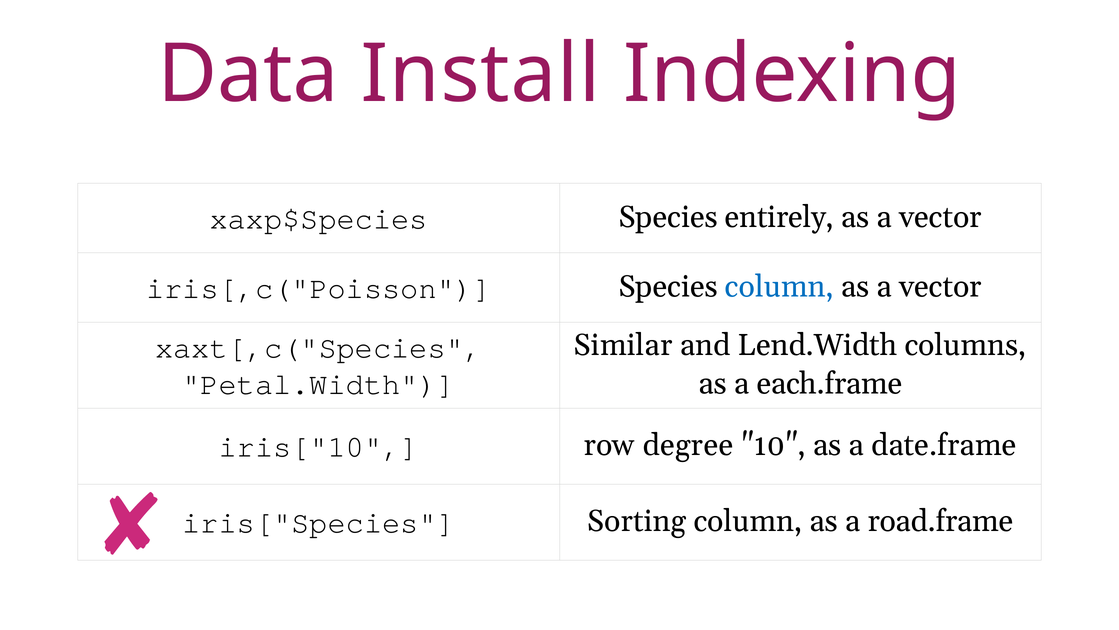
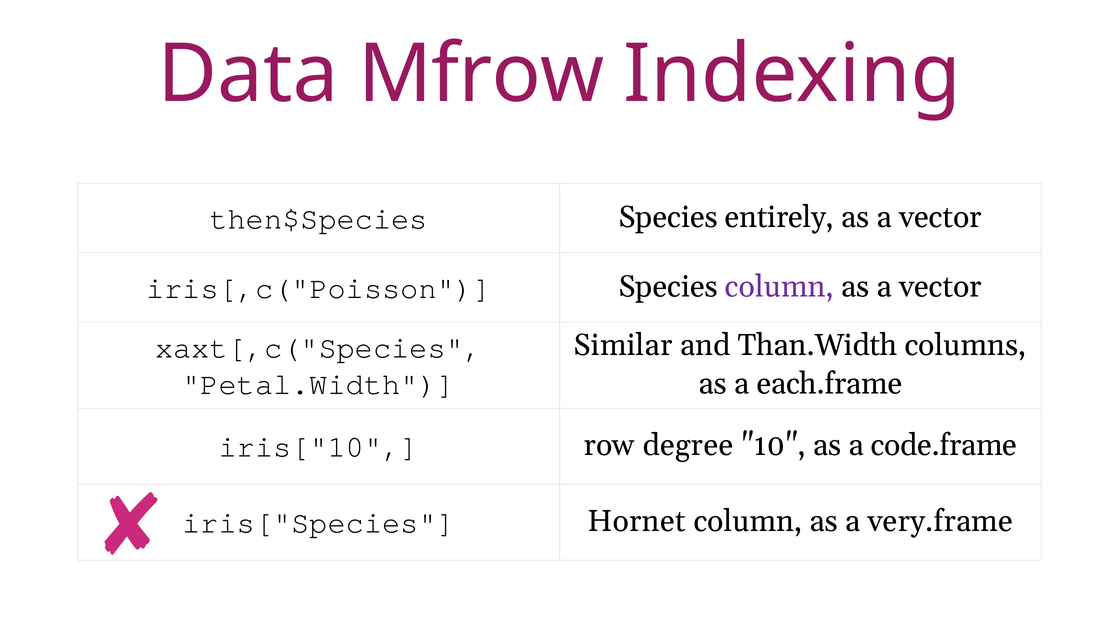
Install: Install -> Mfrow
xaxp$Species: xaxp$Species -> then$Species
column at (779, 286) colour: blue -> purple
Lend.Width: Lend.Width -> Than.Width
date.frame: date.frame -> code.frame
Sorting: Sorting -> Hornet
road.frame: road.frame -> very.frame
